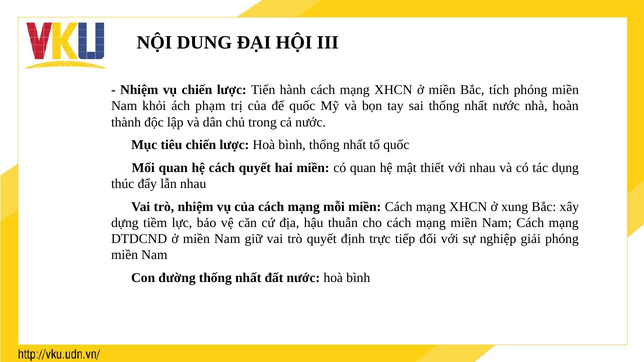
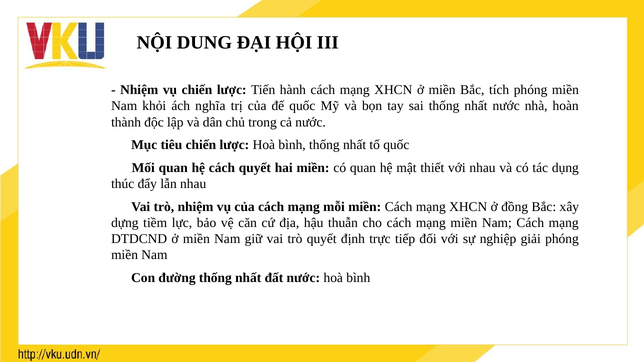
phạm: phạm -> nghĩa
xung: xung -> đồng
